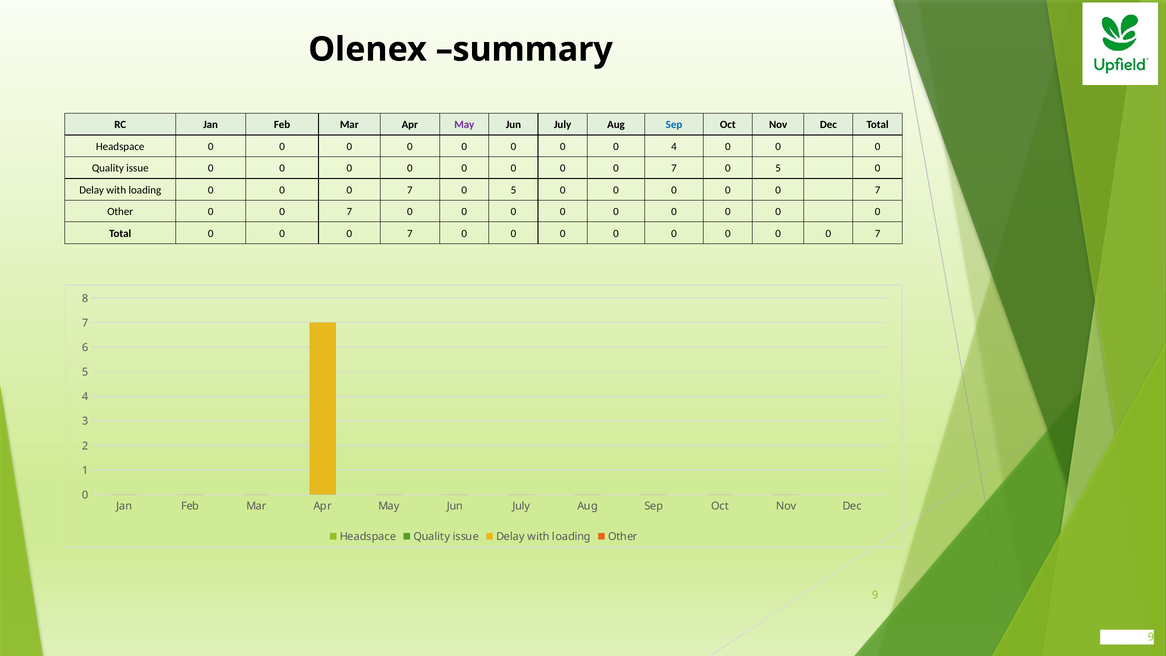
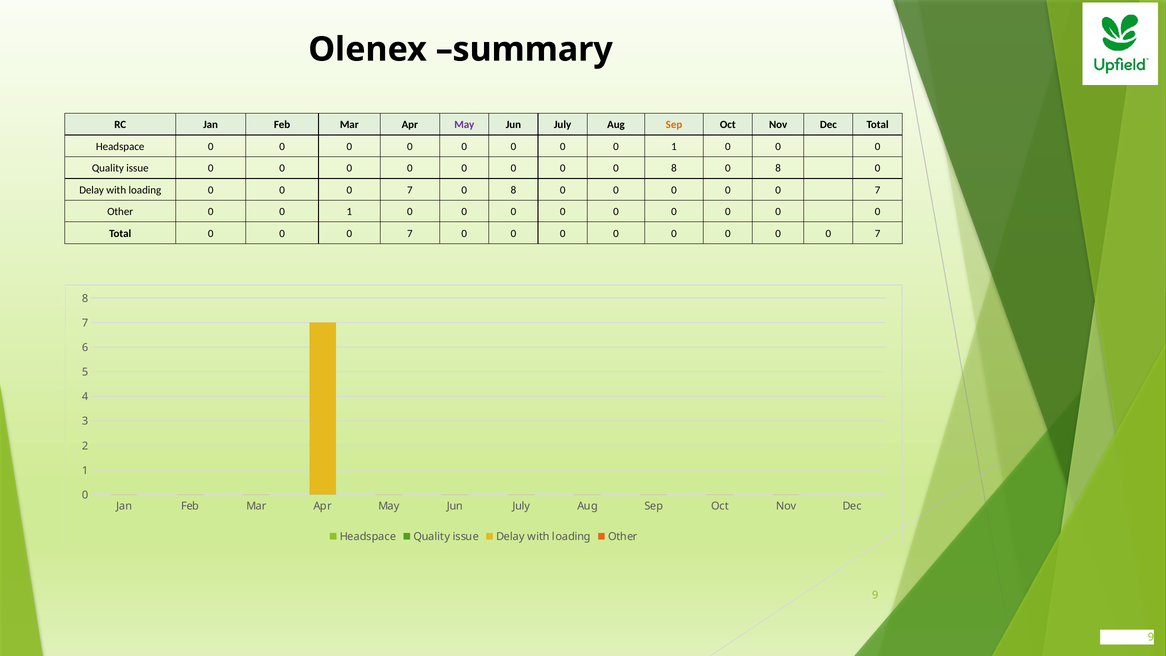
Sep at (674, 125) colour: blue -> orange
0 0 0 4: 4 -> 1
7 at (674, 168): 7 -> 8
5 at (778, 168): 5 -> 8
5 at (513, 190): 5 -> 8
Other 0 0 7: 7 -> 1
